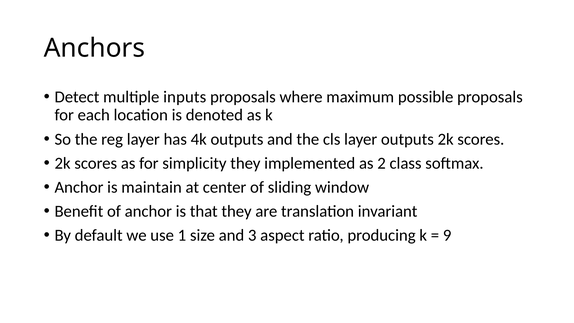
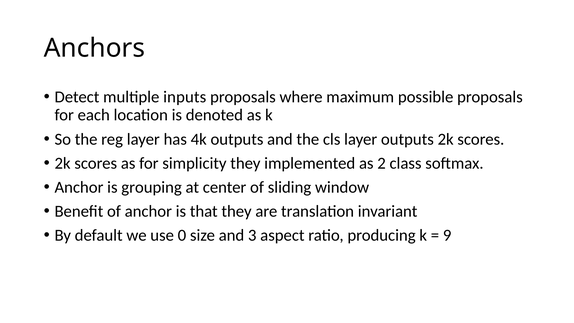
maintain: maintain -> grouping
1: 1 -> 0
